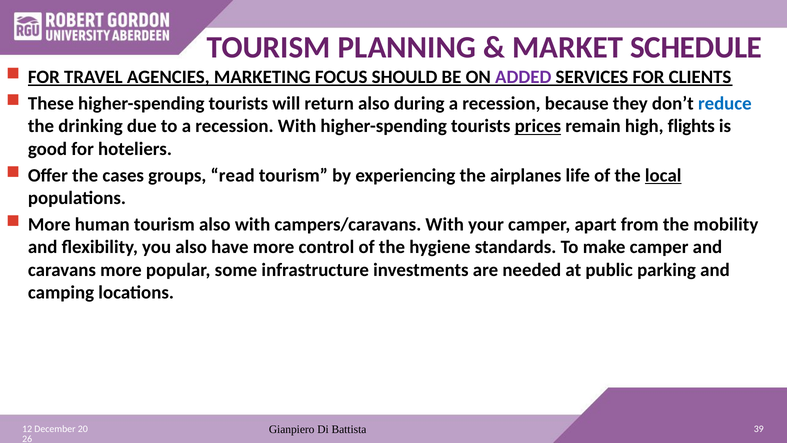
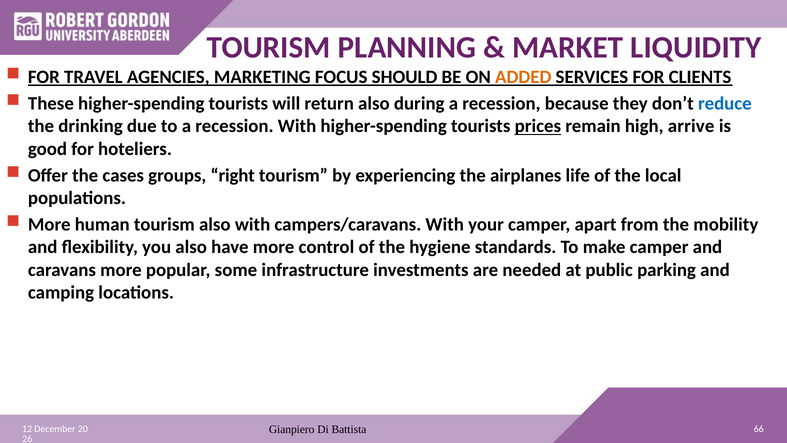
SCHEDULE: SCHEDULE -> LIQUIDITY
ADDED colour: purple -> orange
flights: flights -> arrive
read: read -> right
local underline: present -> none
39: 39 -> 66
